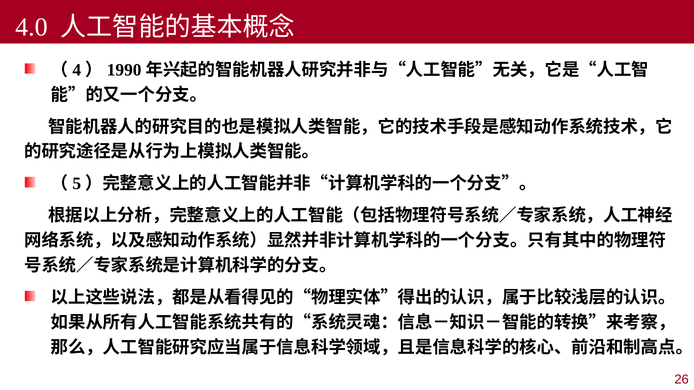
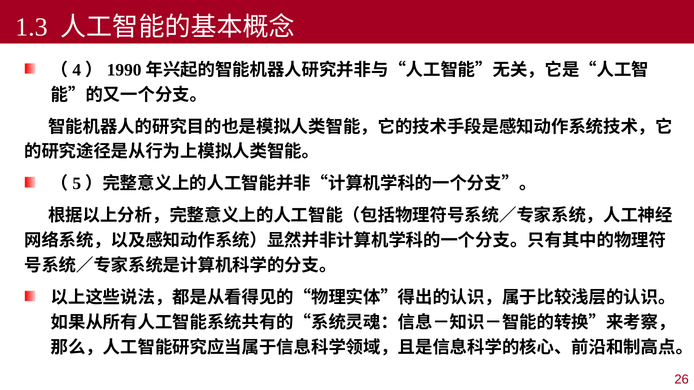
4.0: 4.0 -> 1.3
